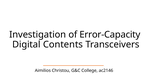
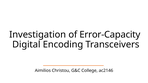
Contents: Contents -> Encoding
